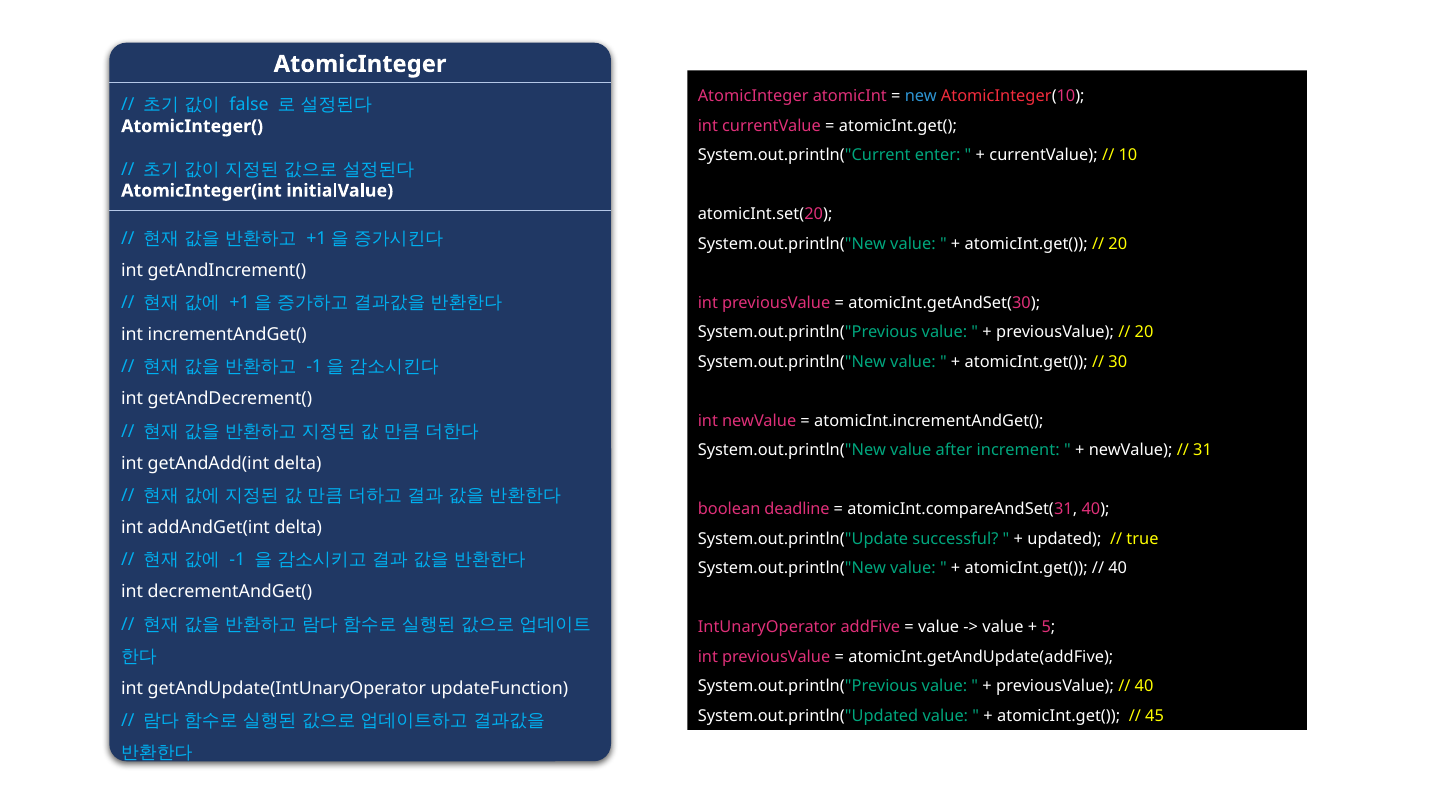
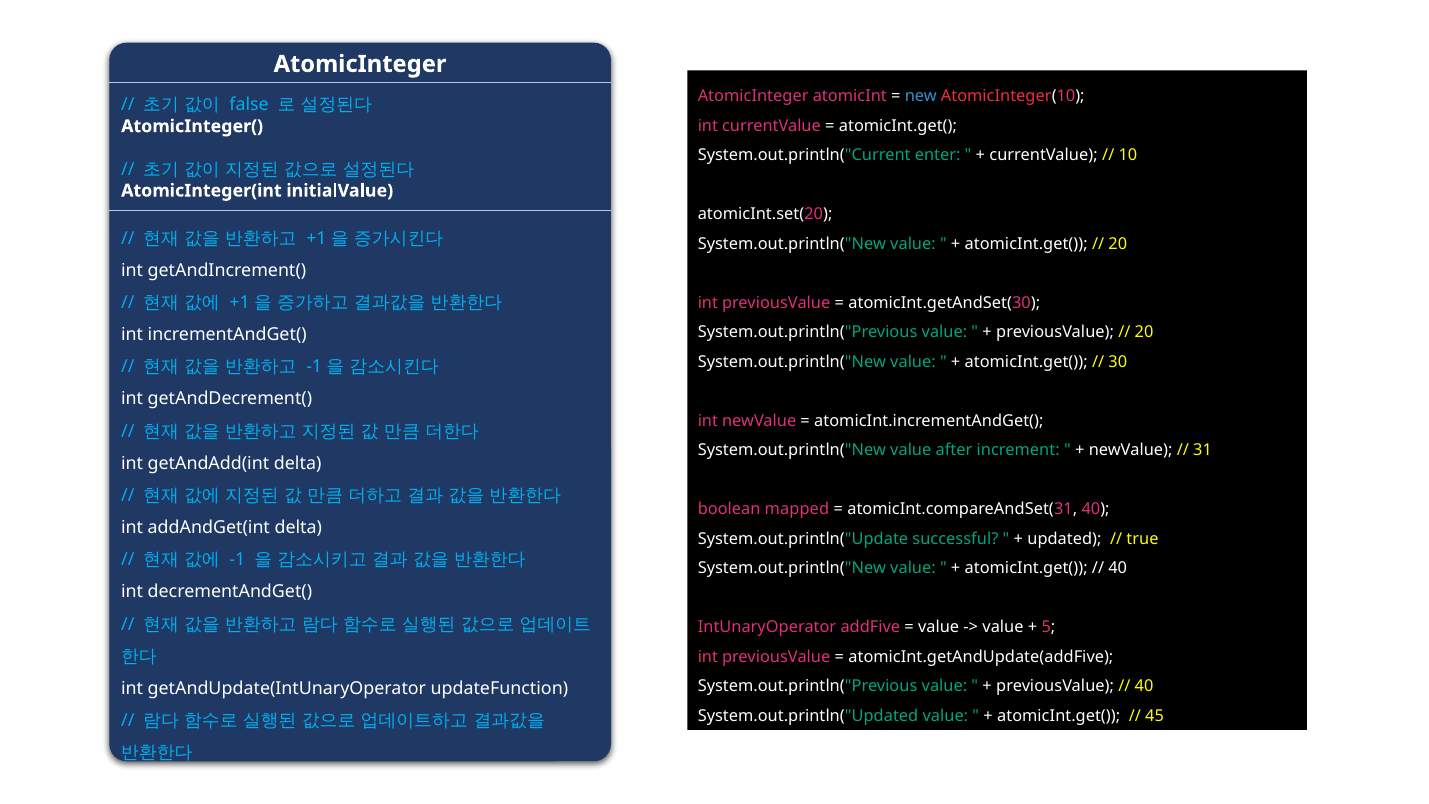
deadline: deadline -> mapped
